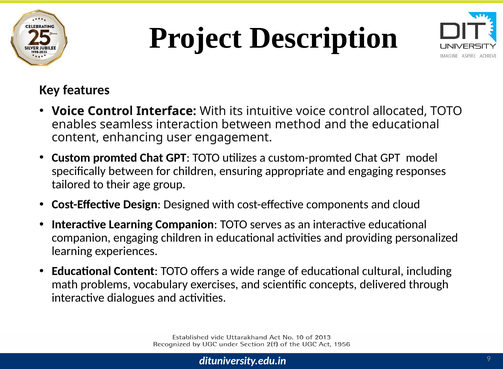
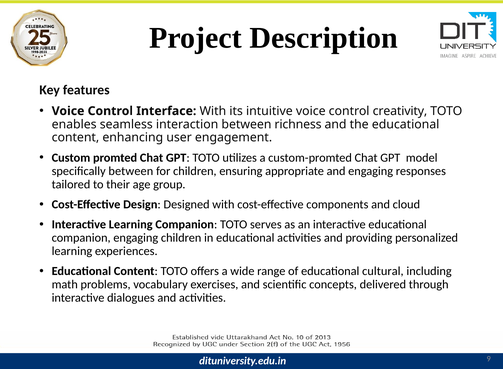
allocated: allocated -> creativity
method: method -> richness
